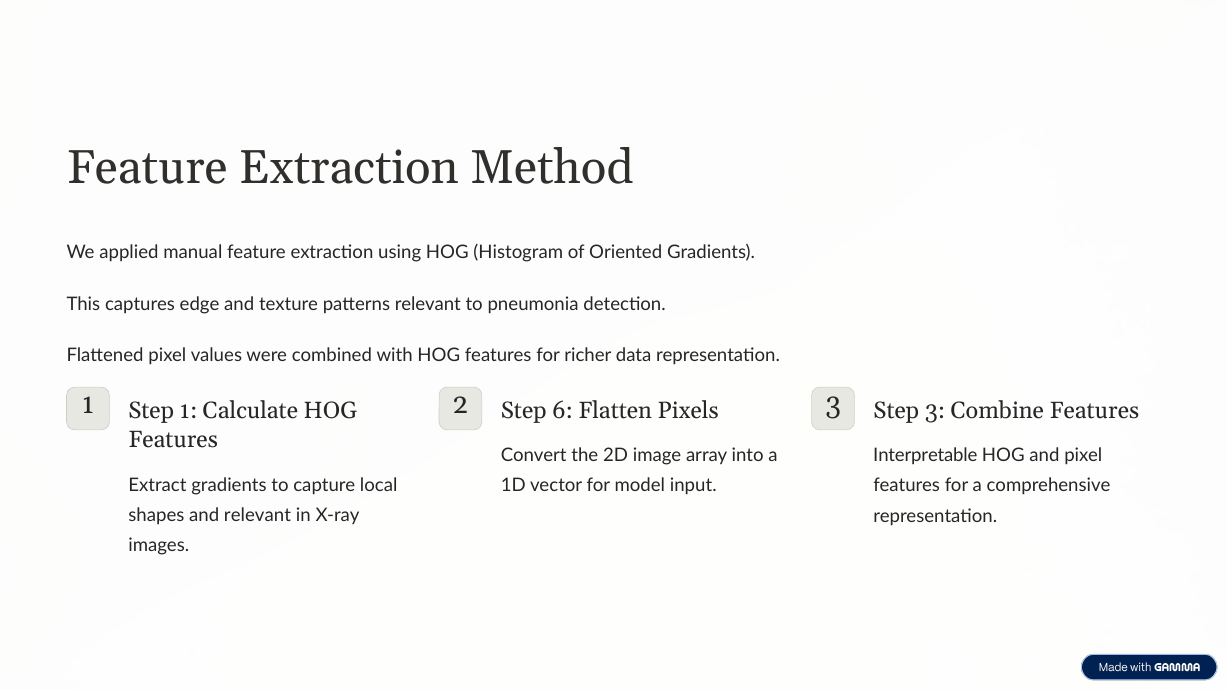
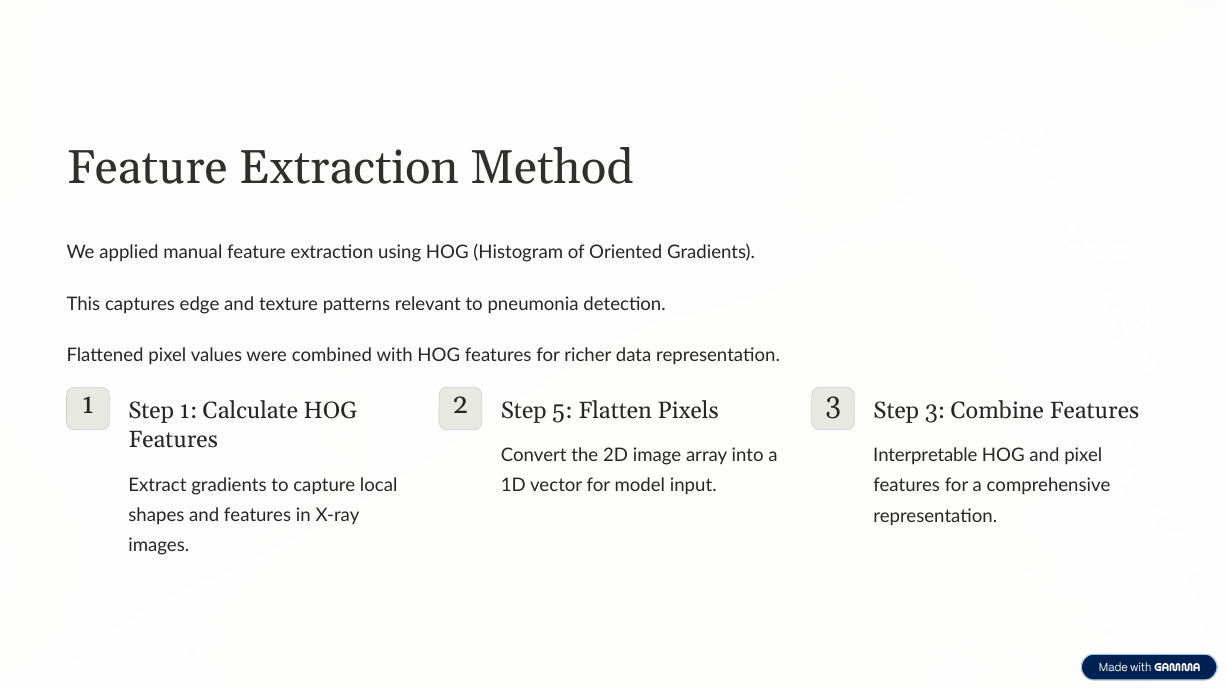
6: 6 -> 5
and relevant: relevant -> features
